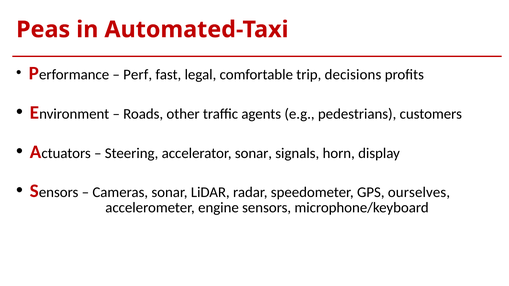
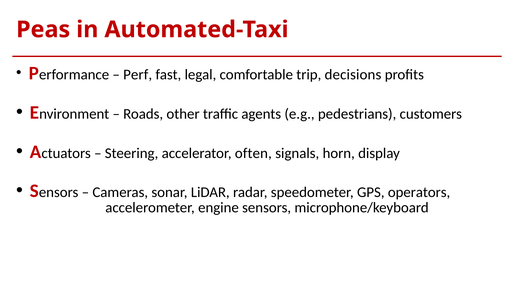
accelerator sonar: sonar -> often
ourselves: ourselves -> operators
